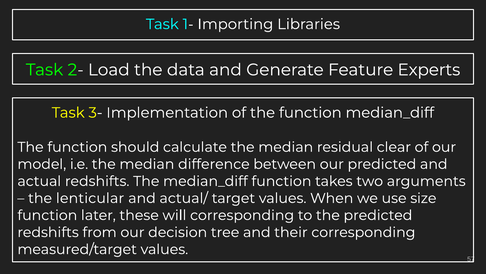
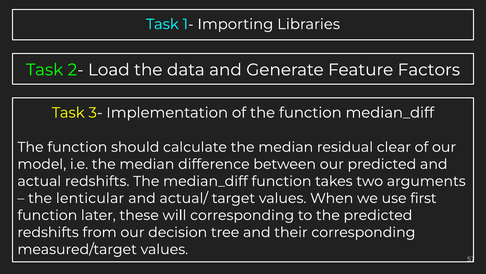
Experts: Experts -> Factors
size: size -> first
